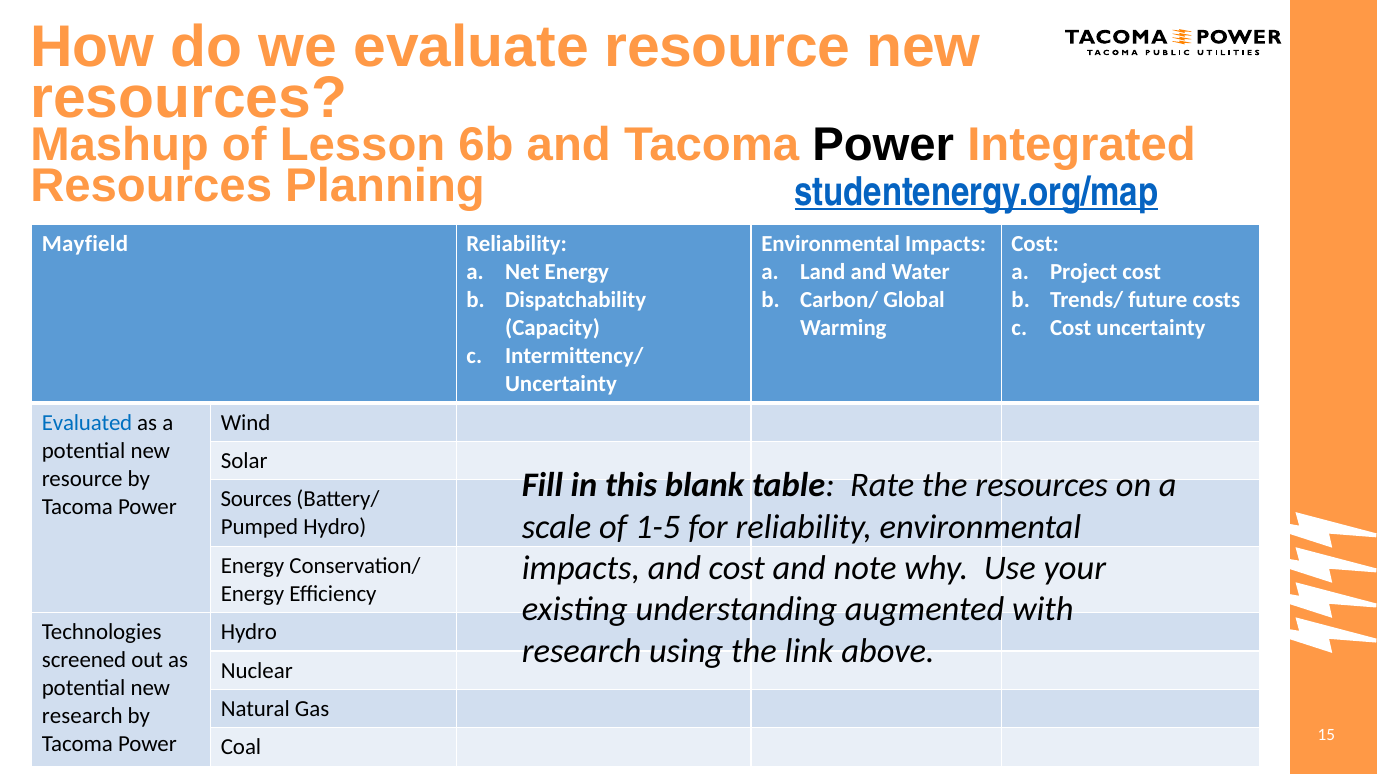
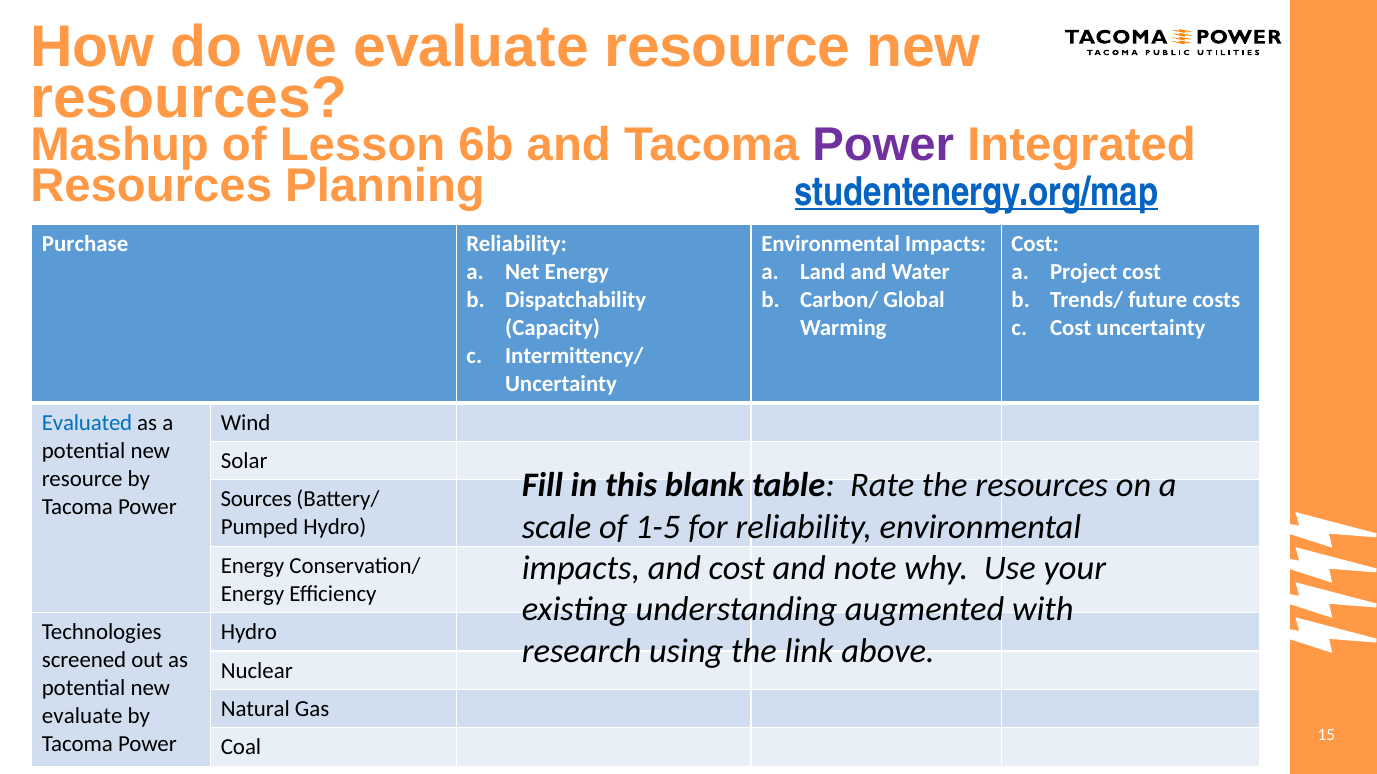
Power at (883, 145) colour: black -> purple
Mayfield: Mayfield -> Purchase
research at (82, 717): research -> evaluate
